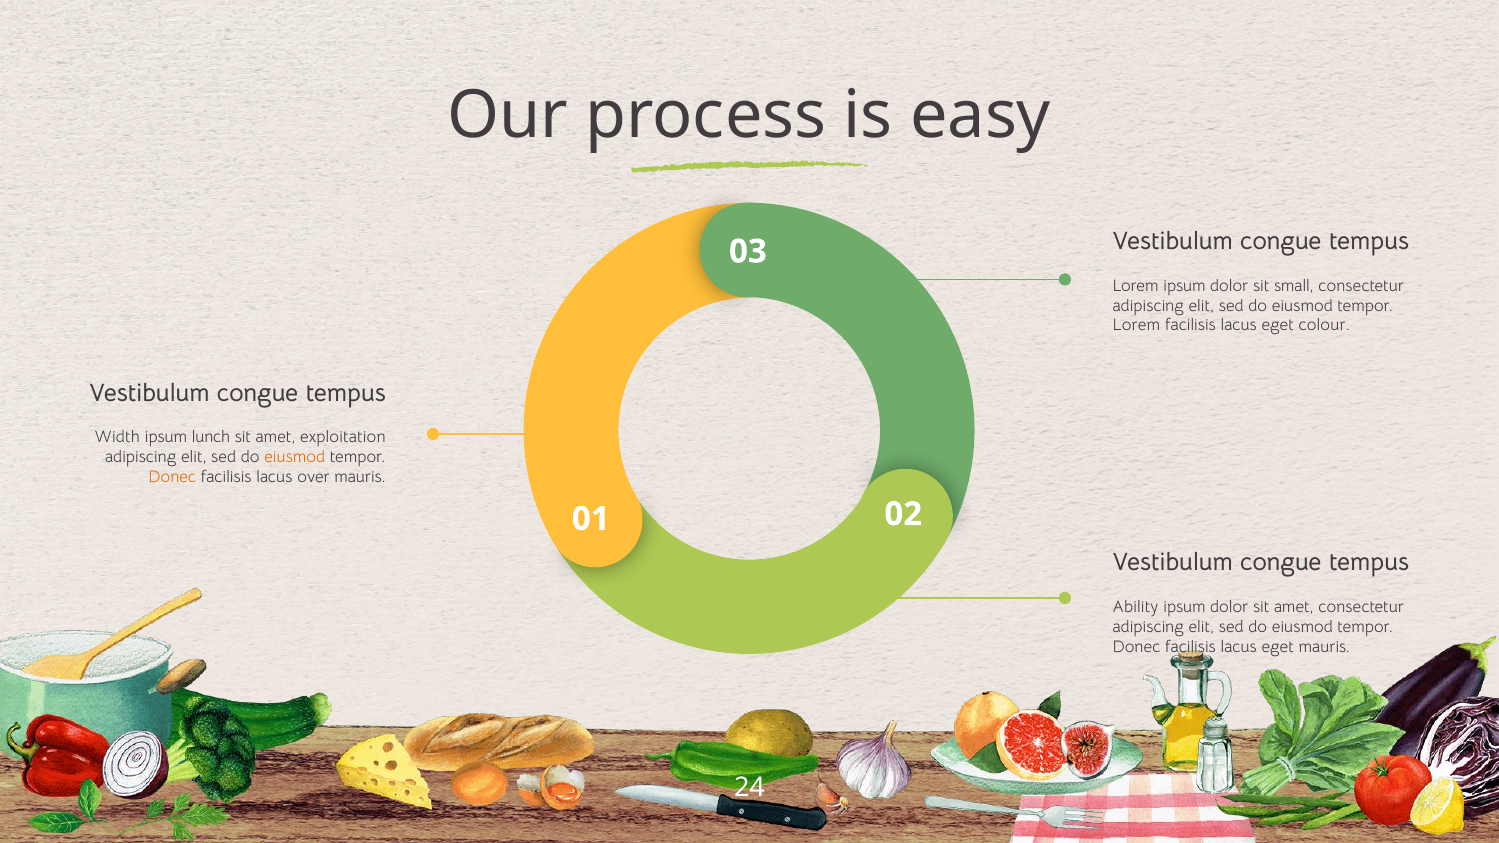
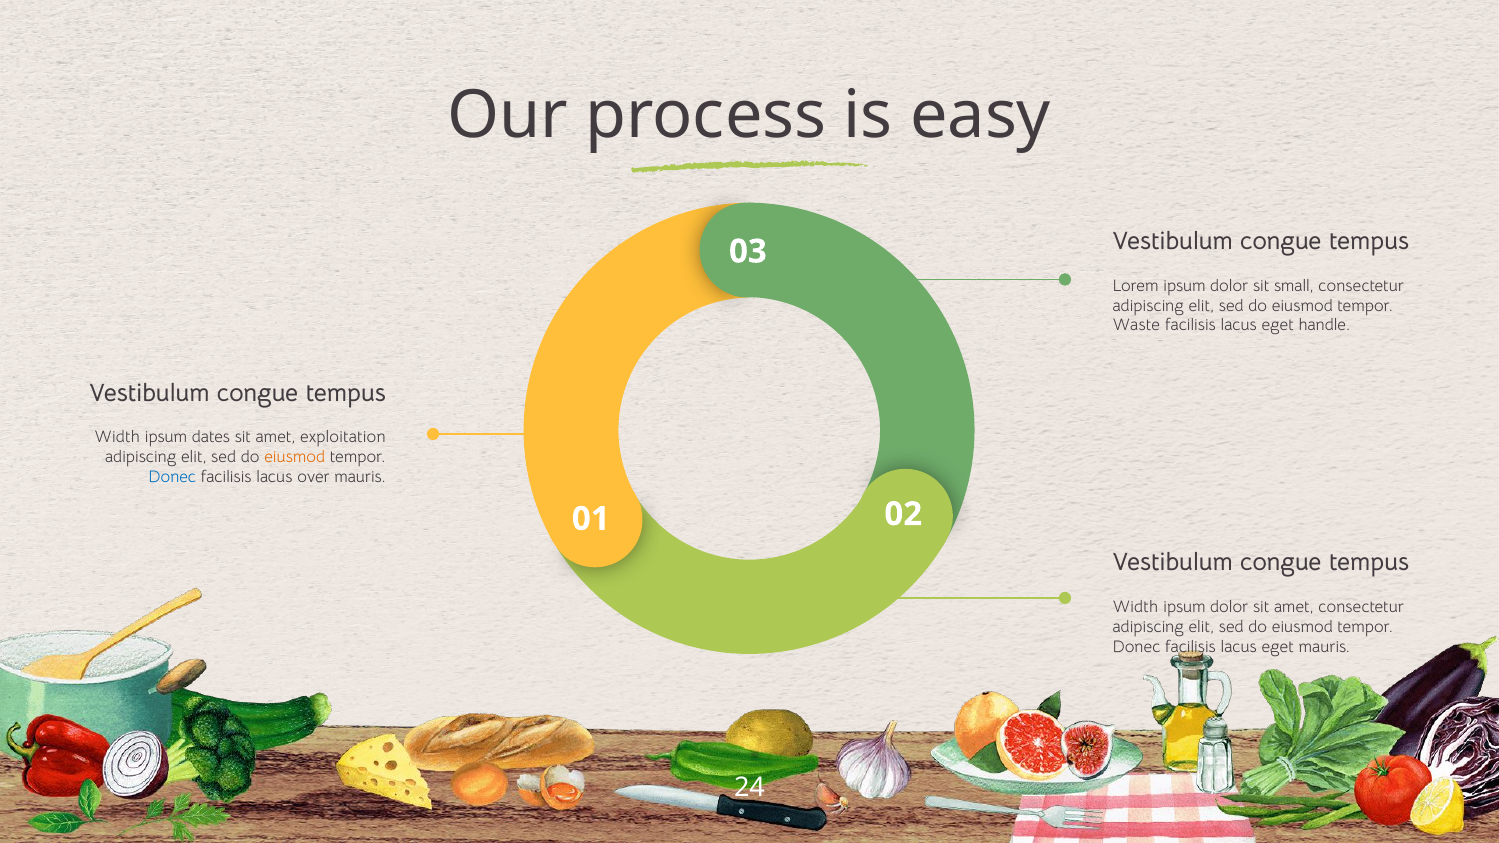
Lorem at (1136, 326): Lorem -> Waste
colour: colour -> handle
lunch: lunch -> dates
Donec at (172, 477) colour: orange -> blue
Ability at (1136, 607): Ability -> Width
